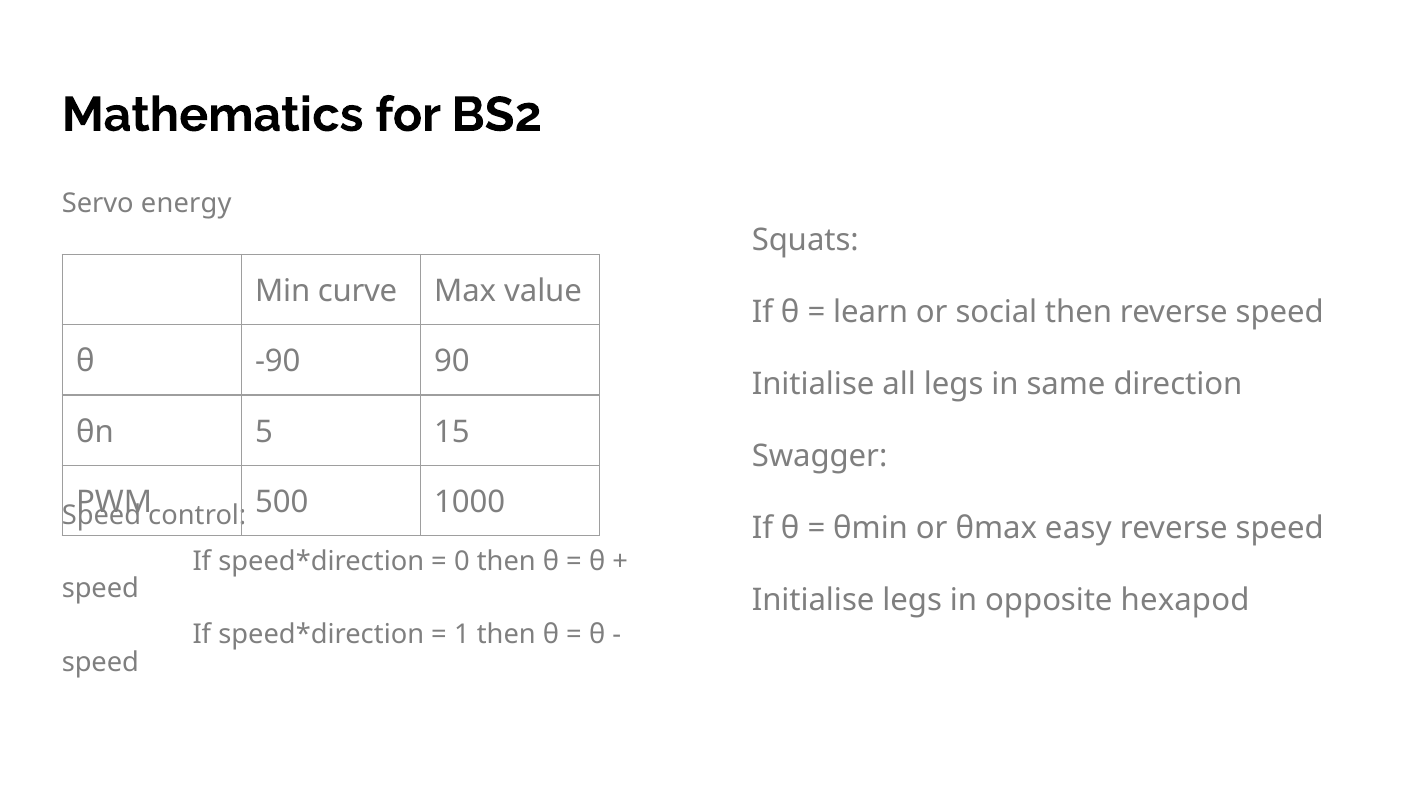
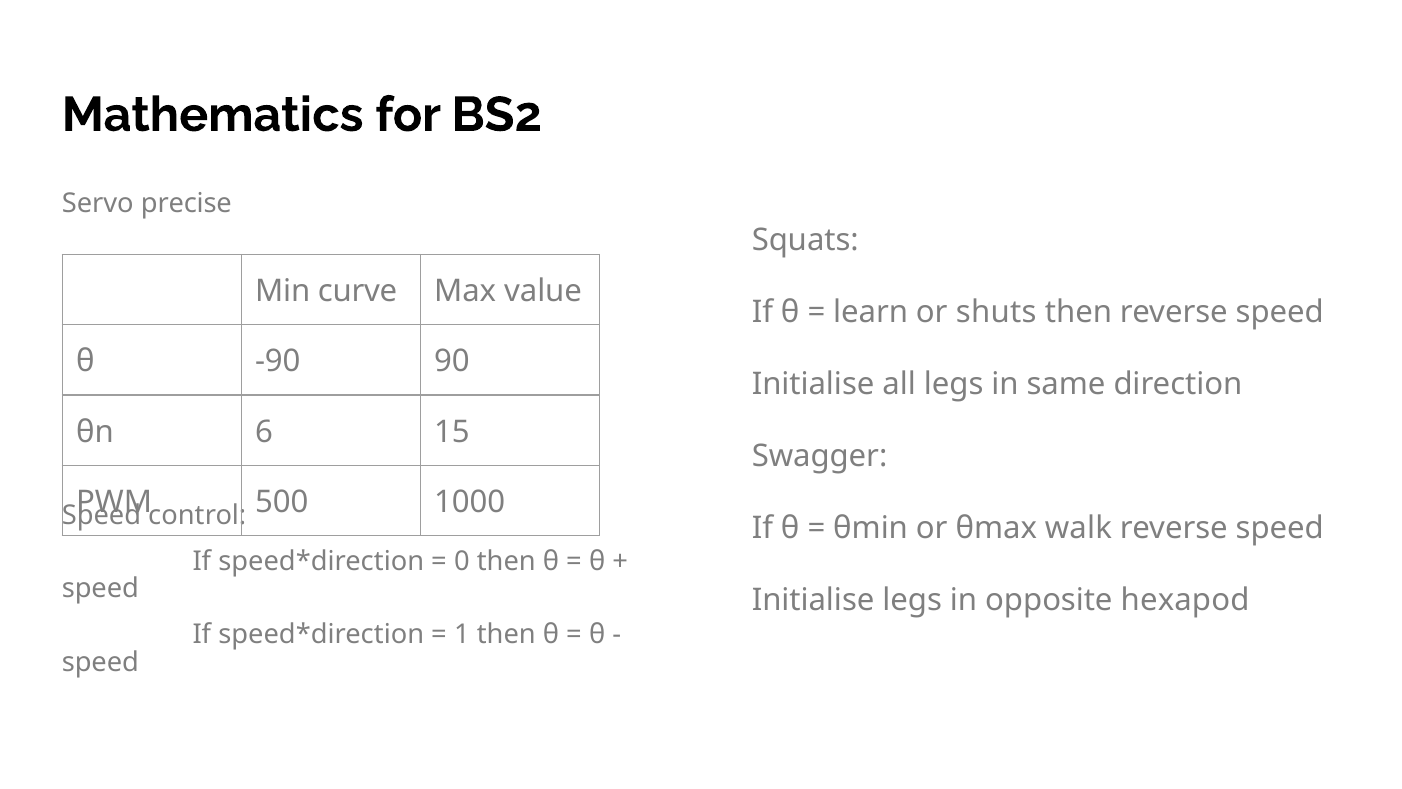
energy: energy -> precise
social: social -> shuts
5: 5 -> 6
easy: easy -> walk
